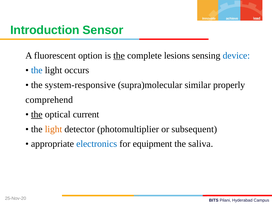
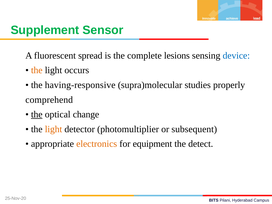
Introduction: Introduction -> Supplement
option: option -> spread
the at (119, 56) underline: present -> none
the at (37, 70) colour: blue -> orange
system-responsive: system-responsive -> having-responsive
similar: similar -> studies
current: current -> change
electronics colour: blue -> orange
saliva: saliva -> detect
